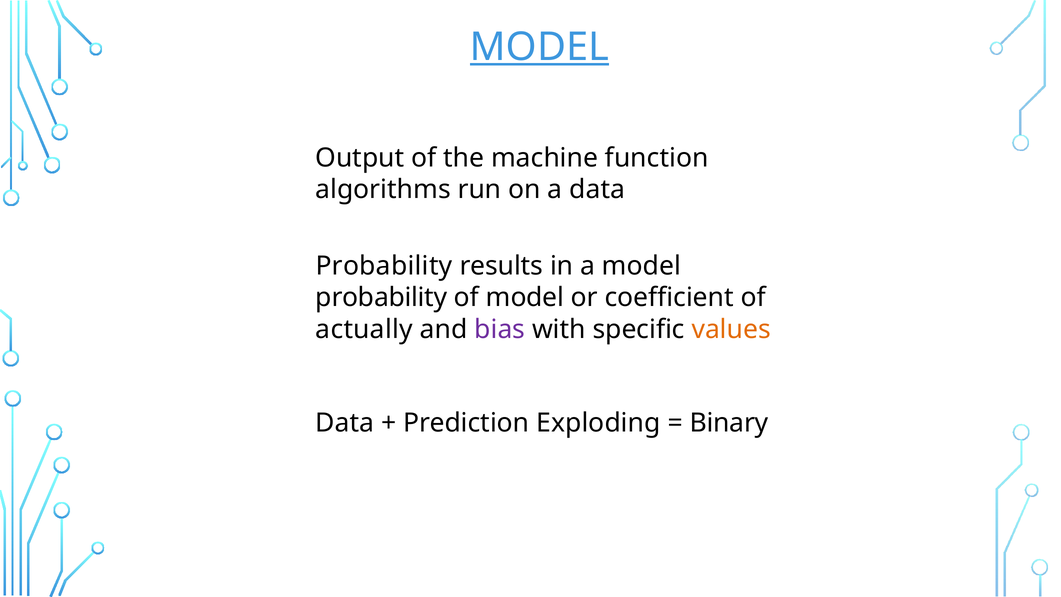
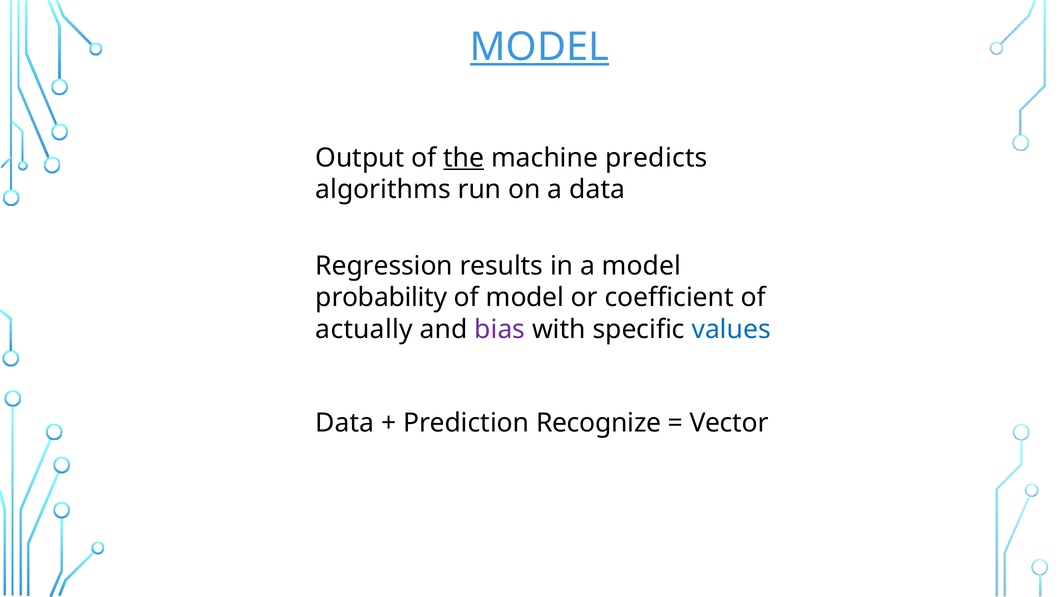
the underline: none -> present
function: function -> predicts
Probability at (384, 266): Probability -> Regression
values colour: orange -> blue
Exploding: Exploding -> Recognize
Binary: Binary -> Vector
